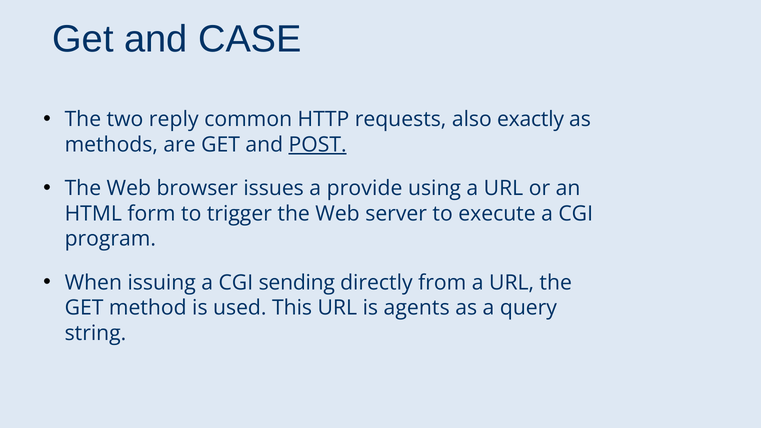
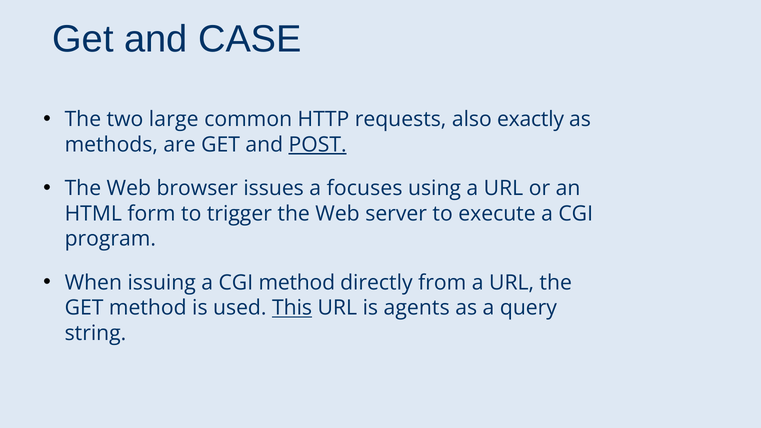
reply: reply -> large
provide: provide -> focuses
CGI sending: sending -> method
This underline: none -> present
